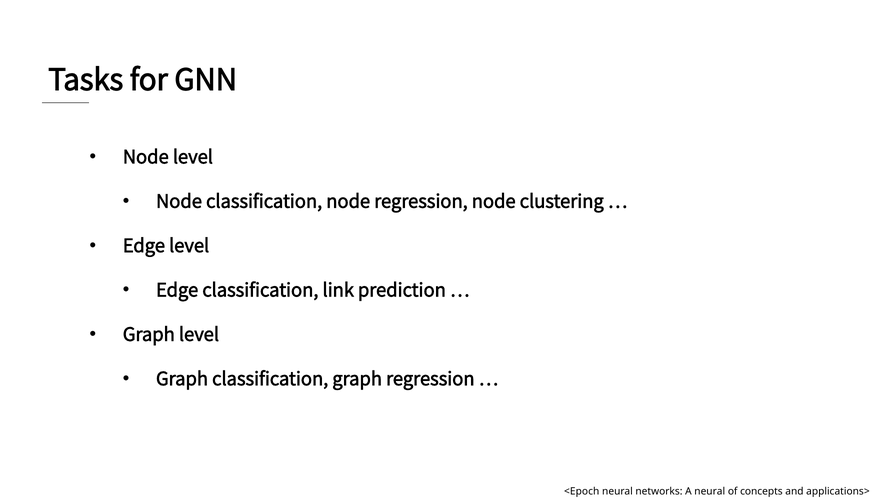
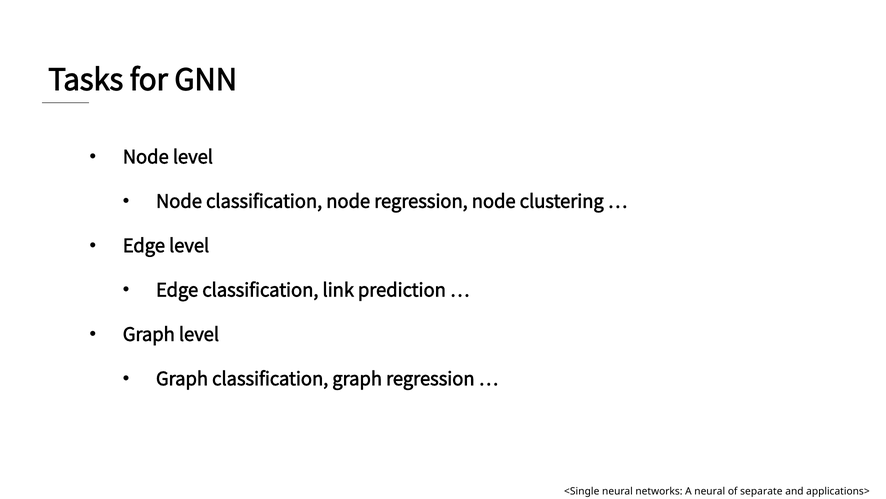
<Epoch: <Epoch -> <Single
concepts: concepts -> separate
